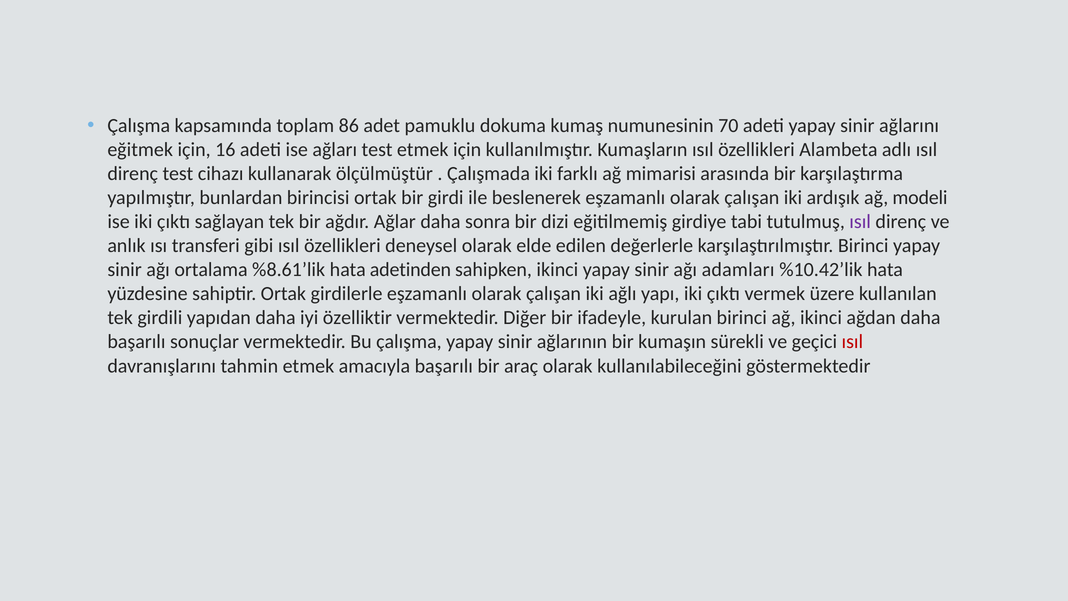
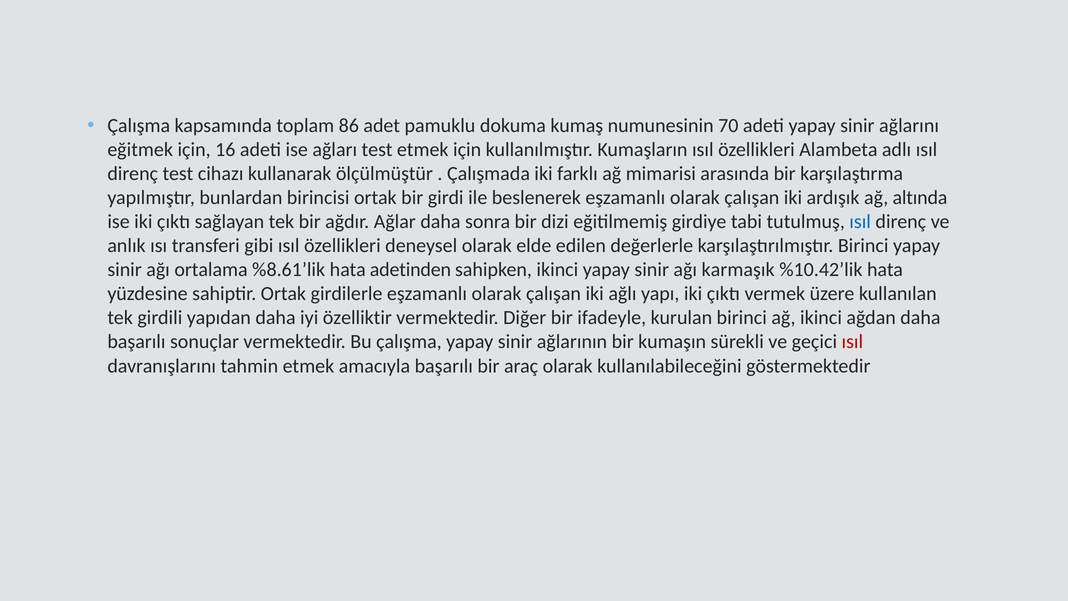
modeli: modeli -> altında
ısıl at (860, 222) colour: purple -> blue
adamları: adamları -> karmaşık
